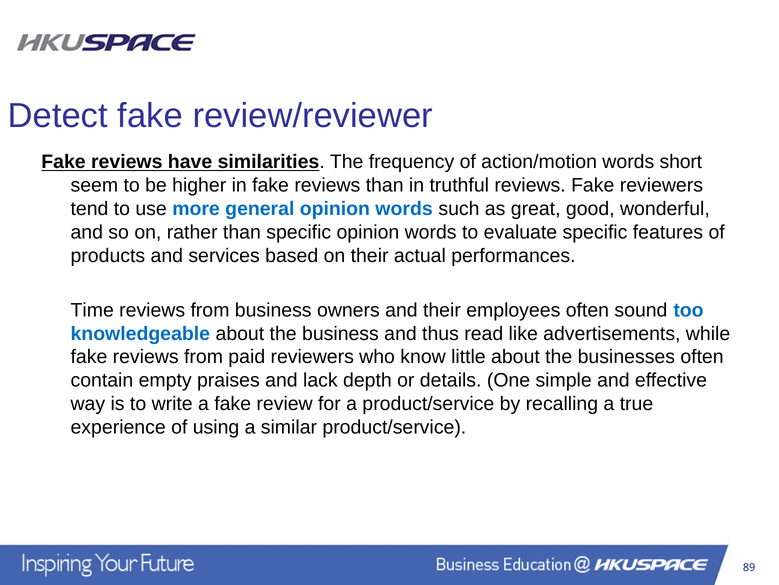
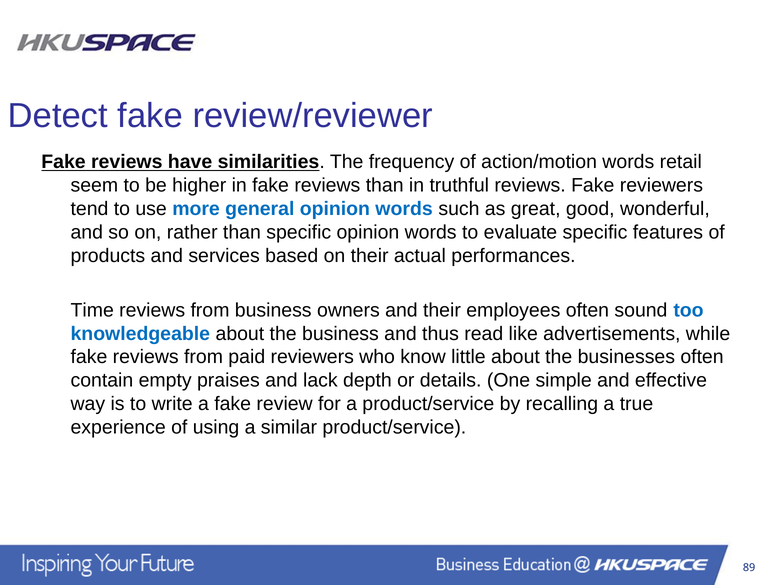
short: short -> retail
